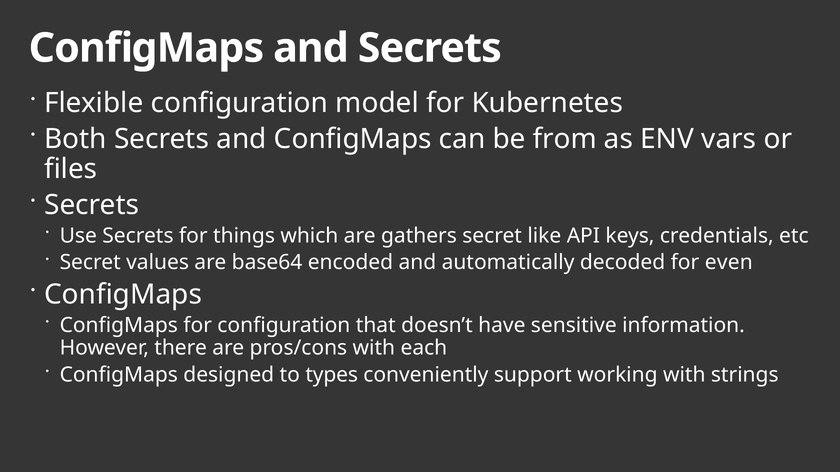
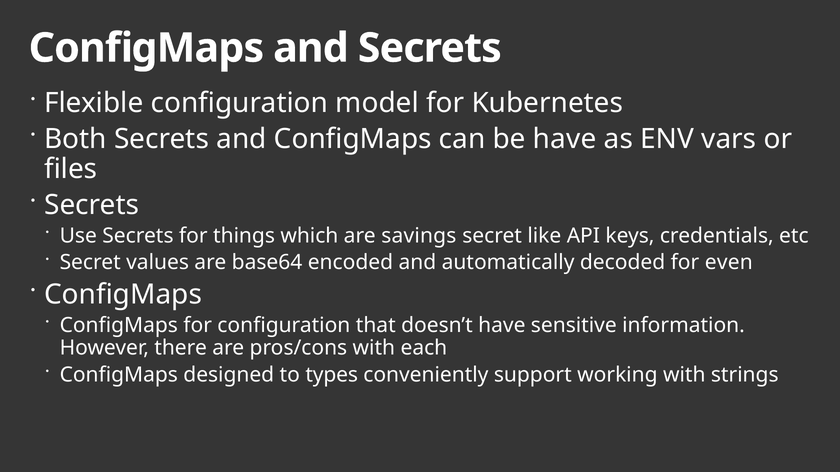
be from: from -> have
gathers: gathers -> savings
